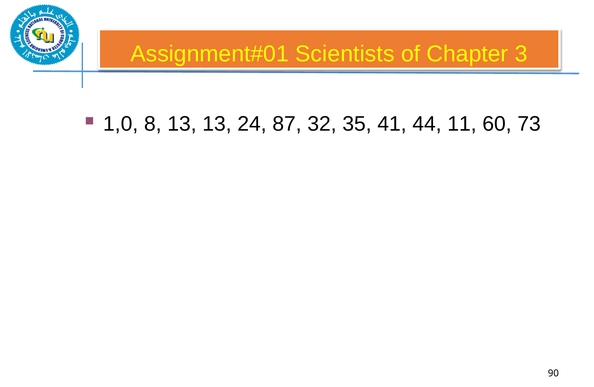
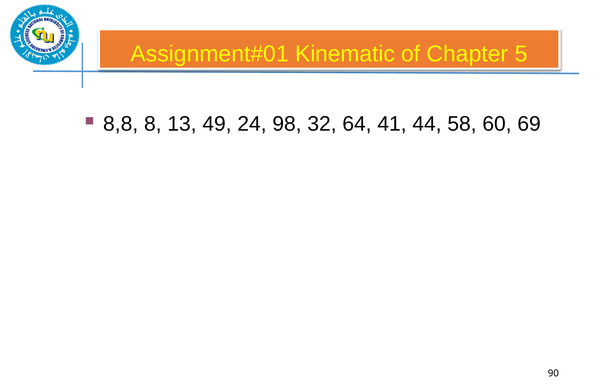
Scientists: Scientists -> Kinematic
3: 3 -> 5
1,0: 1,0 -> 8,8
13 13: 13 -> 49
87: 87 -> 98
35: 35 -> 64
11: 11 -> 58
73: 73 -> 69
